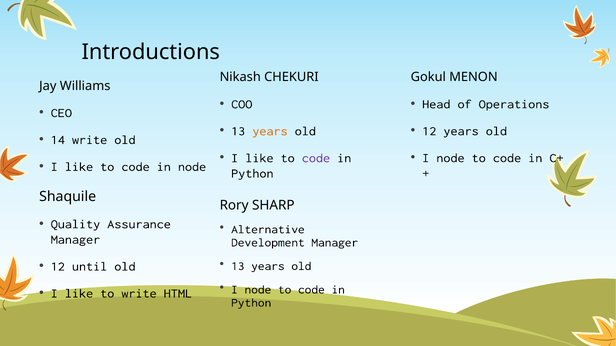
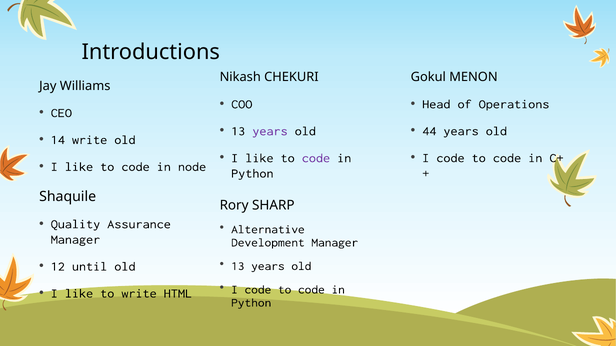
12 at (429, 131): 12 -> 44
years at (270, 131) colour: orange -> purple
node at (450, 158): node -> code
node at (258, 290): node -> code
